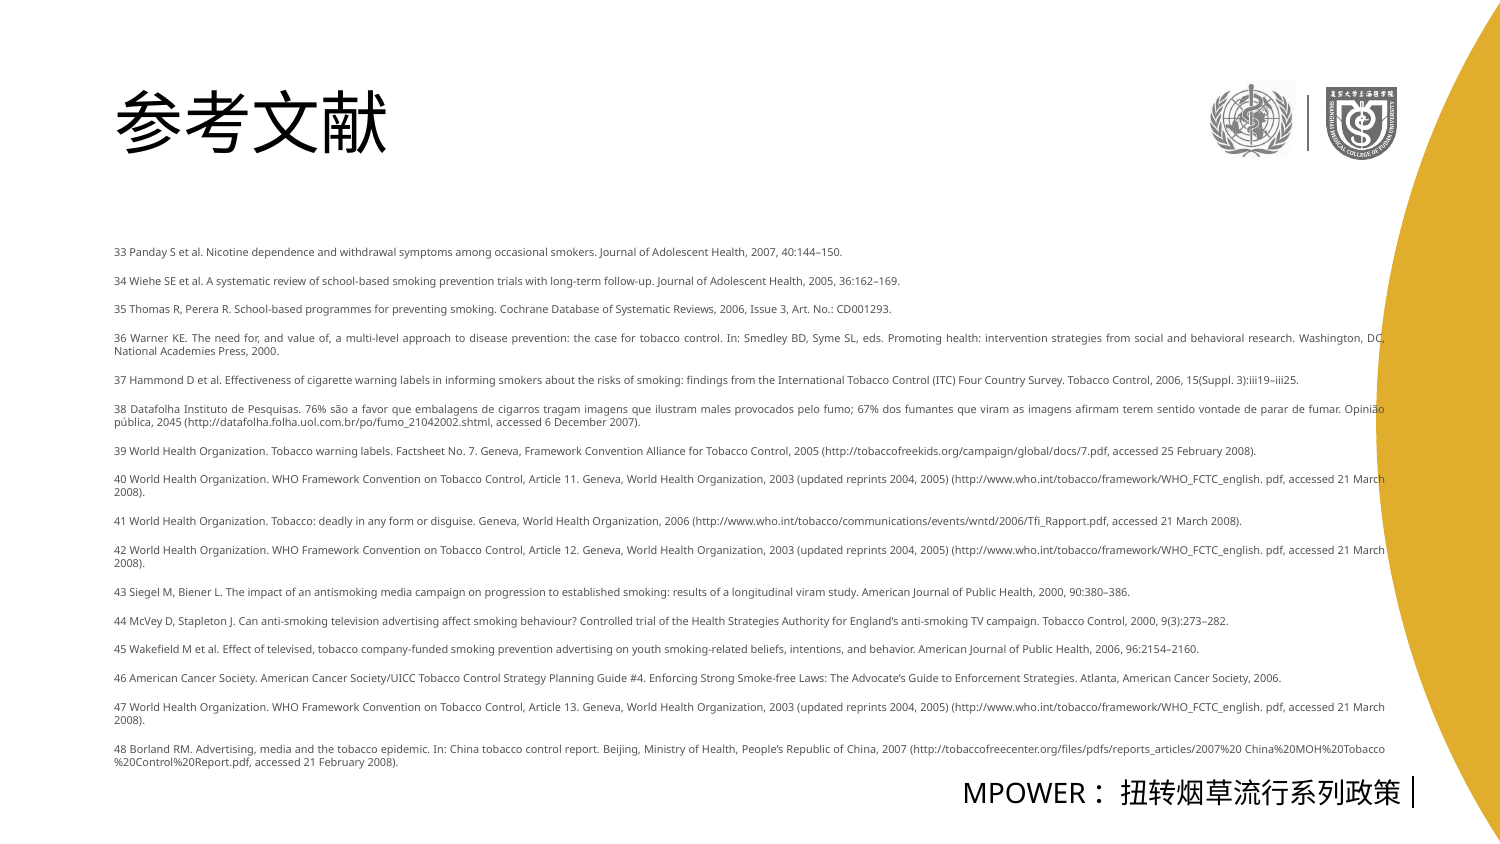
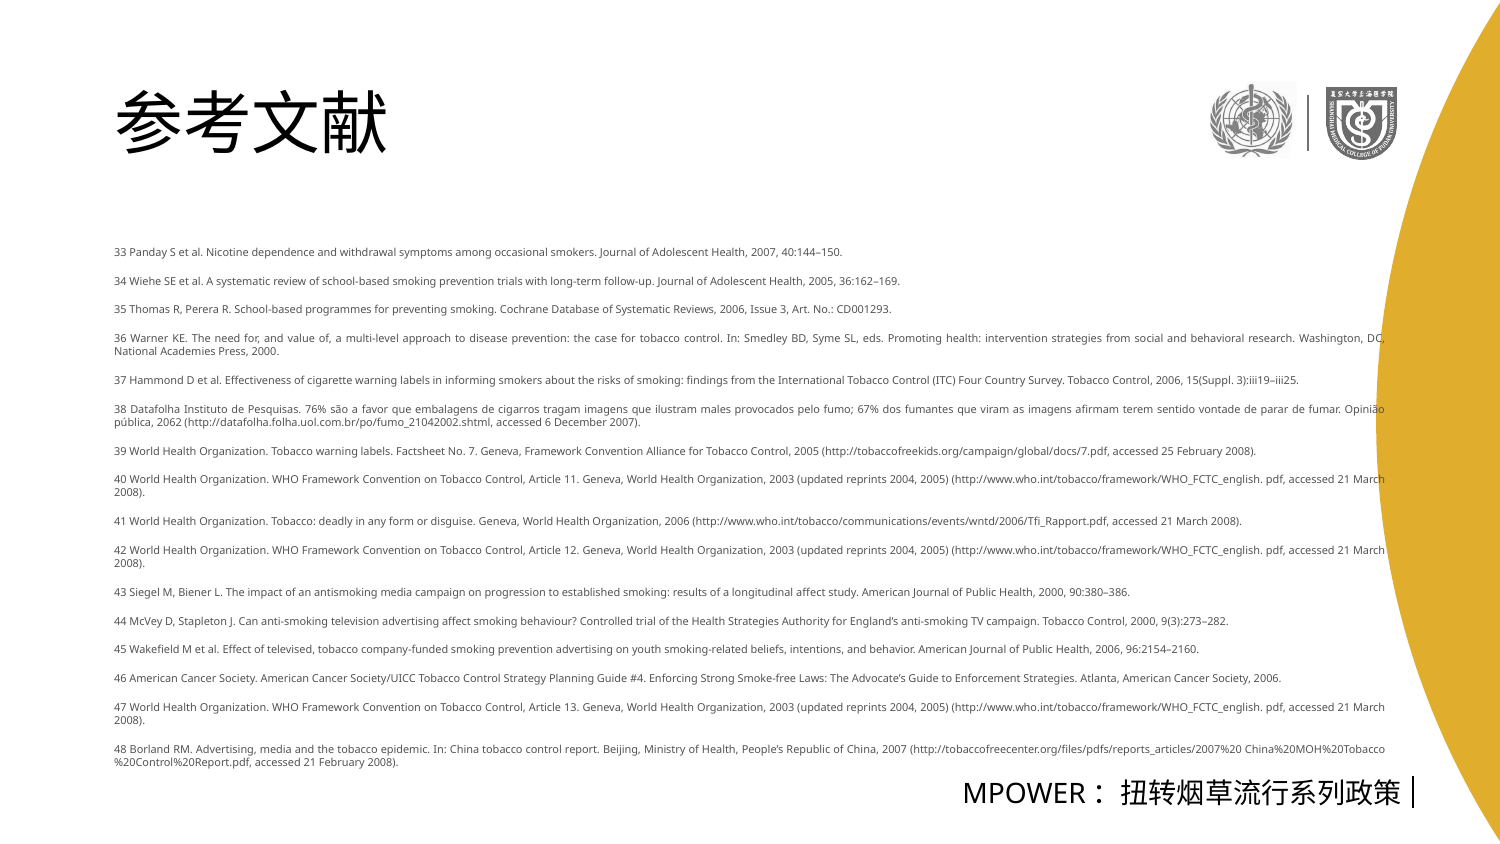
2045: 2045 -> 2062
longitudinal viram: viram -> affect
